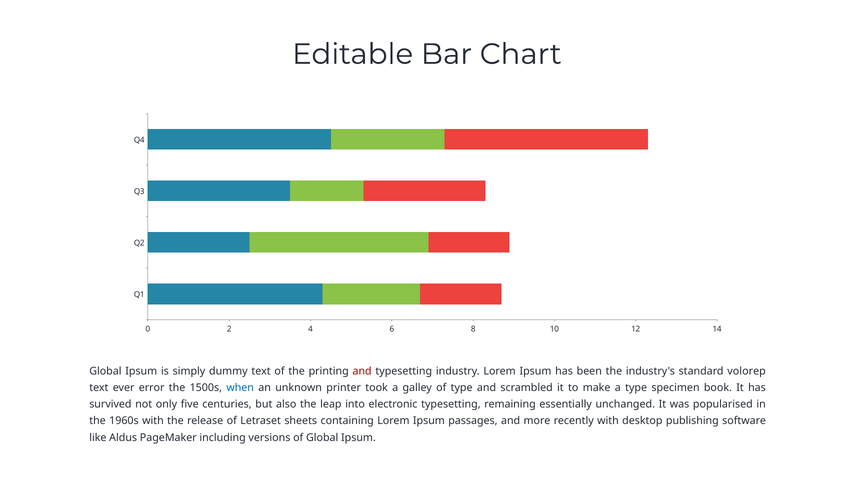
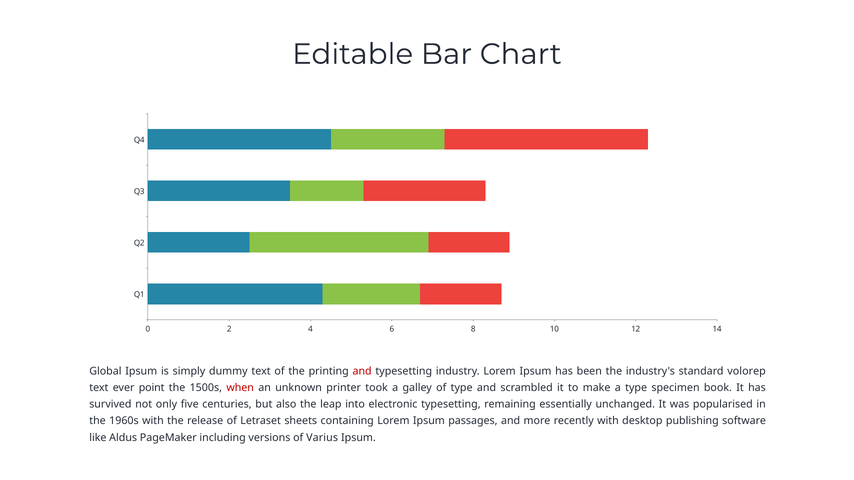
error: error -> point
when colour: blue -> red
of Global: Global -> Varius
